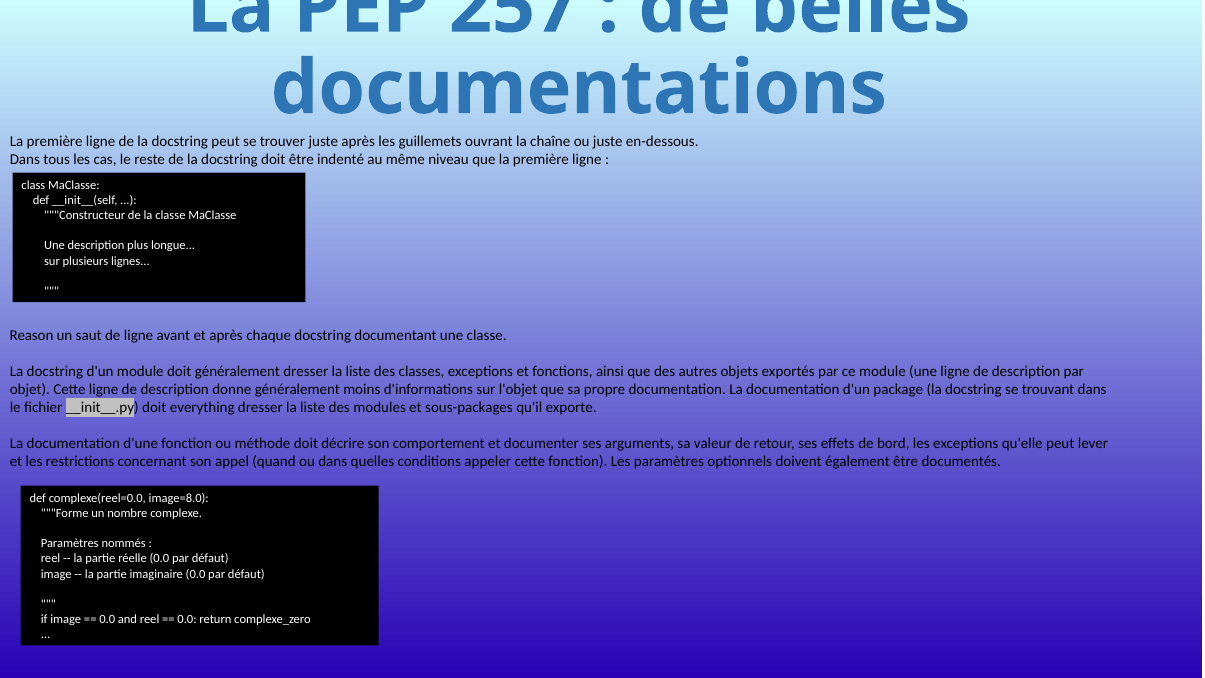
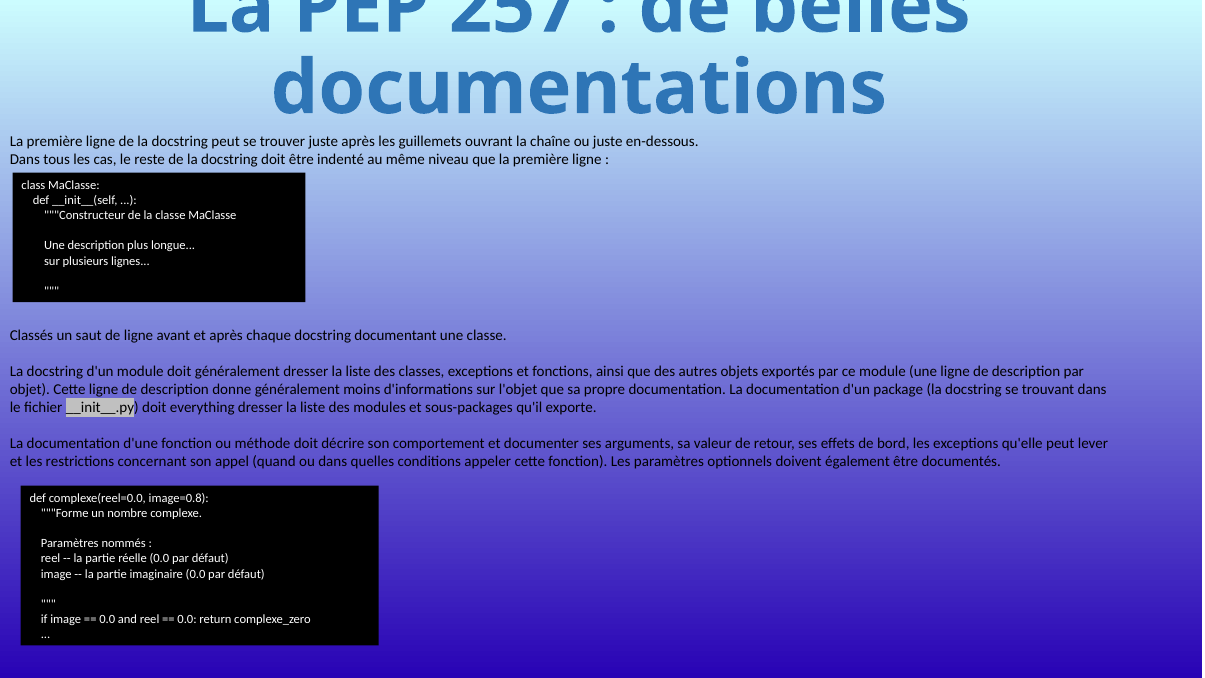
Reason: Reason -> Classés
image=8.0: image=8.0 -> image=0.8
